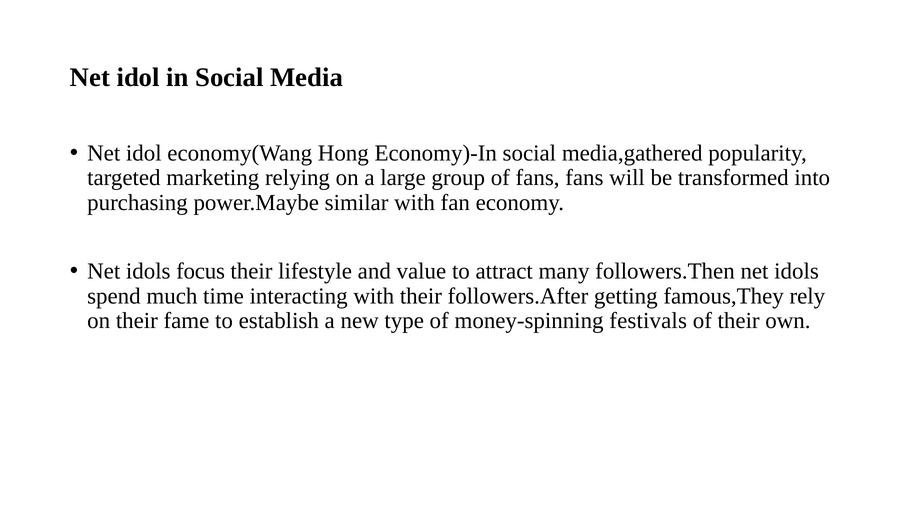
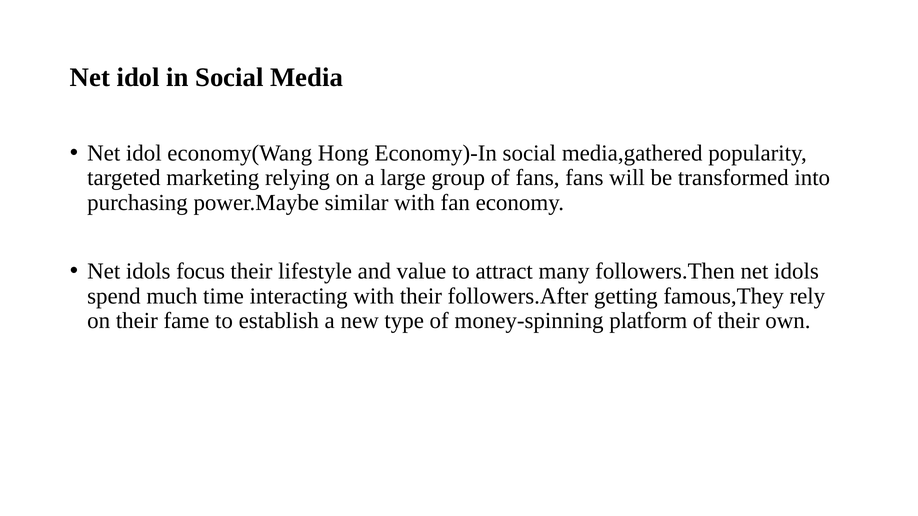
festivals: festivals -> platform
